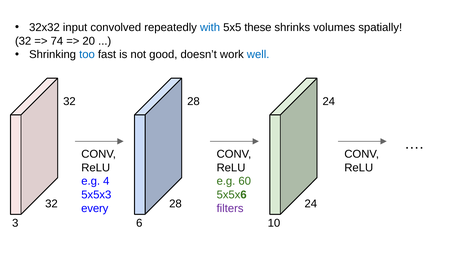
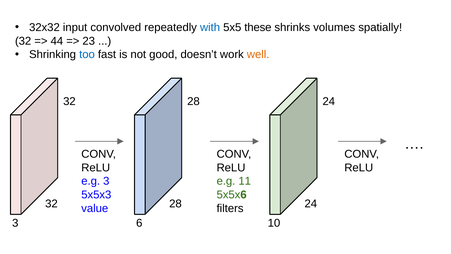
74: 74 -> 44
20: 20 -> 23
well colour: blue -> orange
e.g 4: 4 -> 3
60: 60 -> 11
every: every -> value
filters colour: purple -> black
